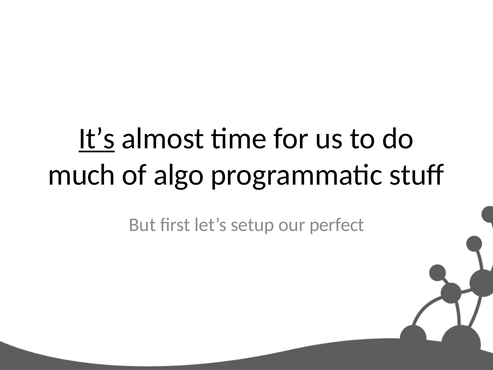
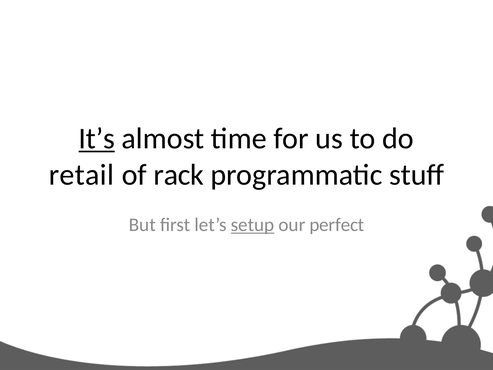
much: much -> retail
algo: algo -> rack
setup underline: none -> present
